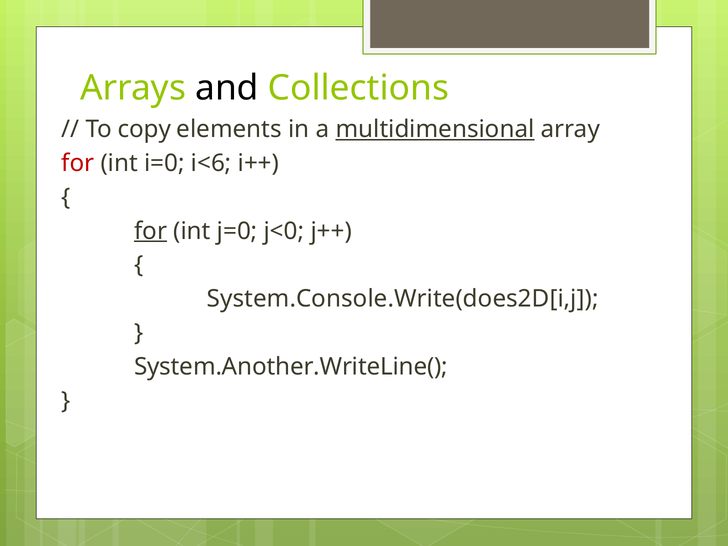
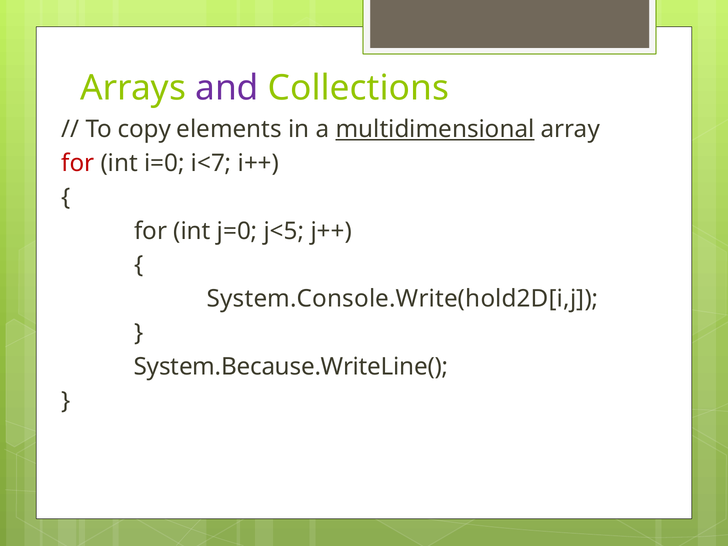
and colour: black -> purple
i<6: i<6 -> i<7
for at (151, 231) underline: present -> none
j<0: j<0 -> j<5
System.Console.Write(does2D[i,j: System.Console.Write(does2D[i,j -> System.Console.Write(hold2D[i,j
System.Another.WriteLine(: System.Another.WriteLine( -> System.Because.WriteLine(
